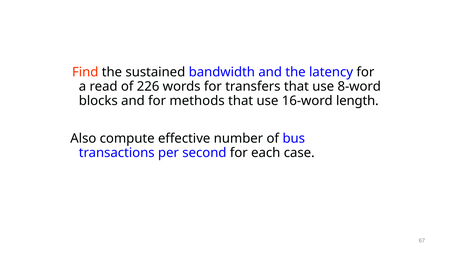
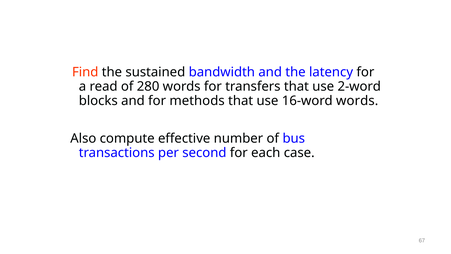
226: 226 -> 280
8-word: 8-word -> 2-word
16-word length: length -> words
